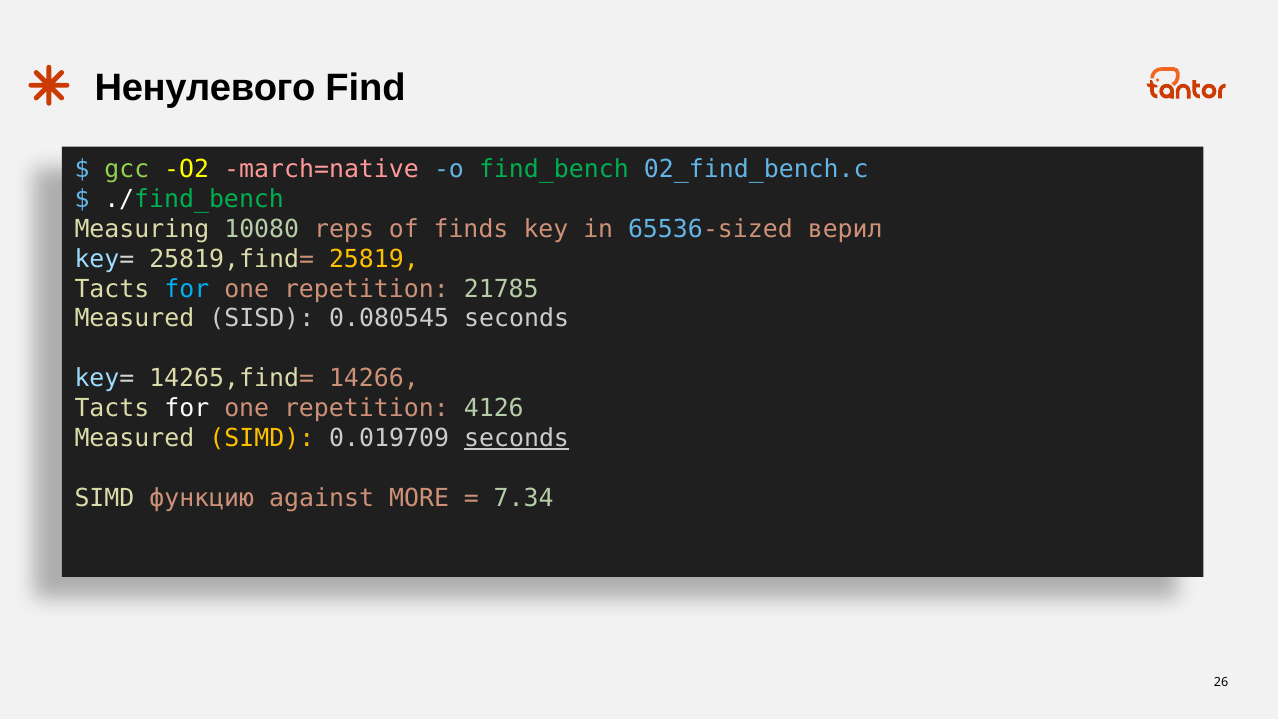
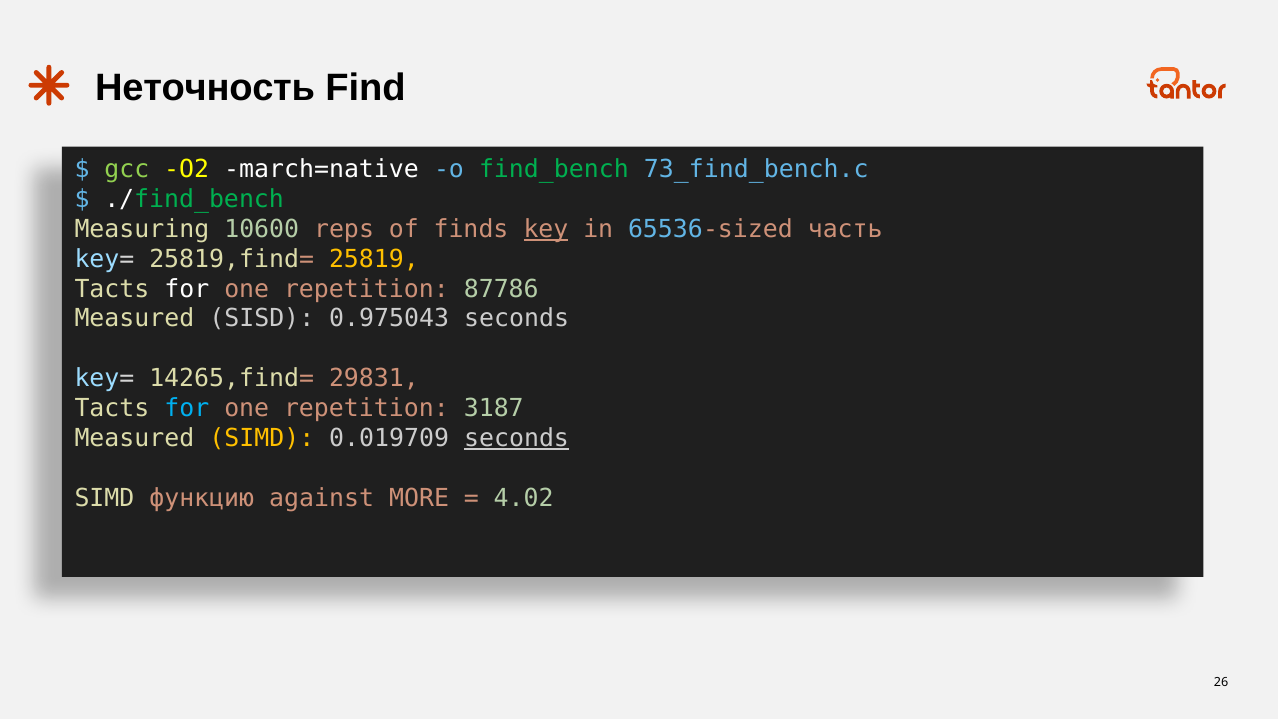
Ненулевого: Ненулевого -> Неточность
march=native colour: pink -> white
02_find_bench.c: 02_find_bench.c -> 73_find_bench.c
10080: 10080 -> 10600
key underline: none -> present
верил: верил -> часть
for at (187, 289) colour: light blue -> white
21785: 21785 -> 87786
0.080545: 0.080545 -> 0.975043
14266: 14266 -> 29831
for at (187, 408) colour: white -> light blue
4126: 4126 -> 3187
7.34: 7.34 -> 4.02
